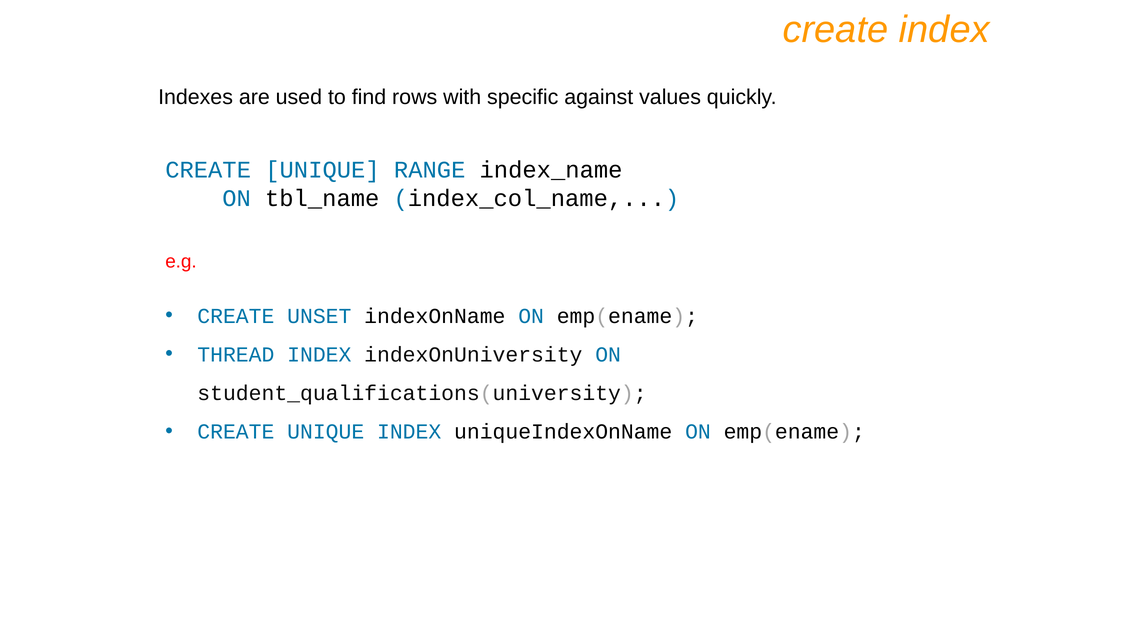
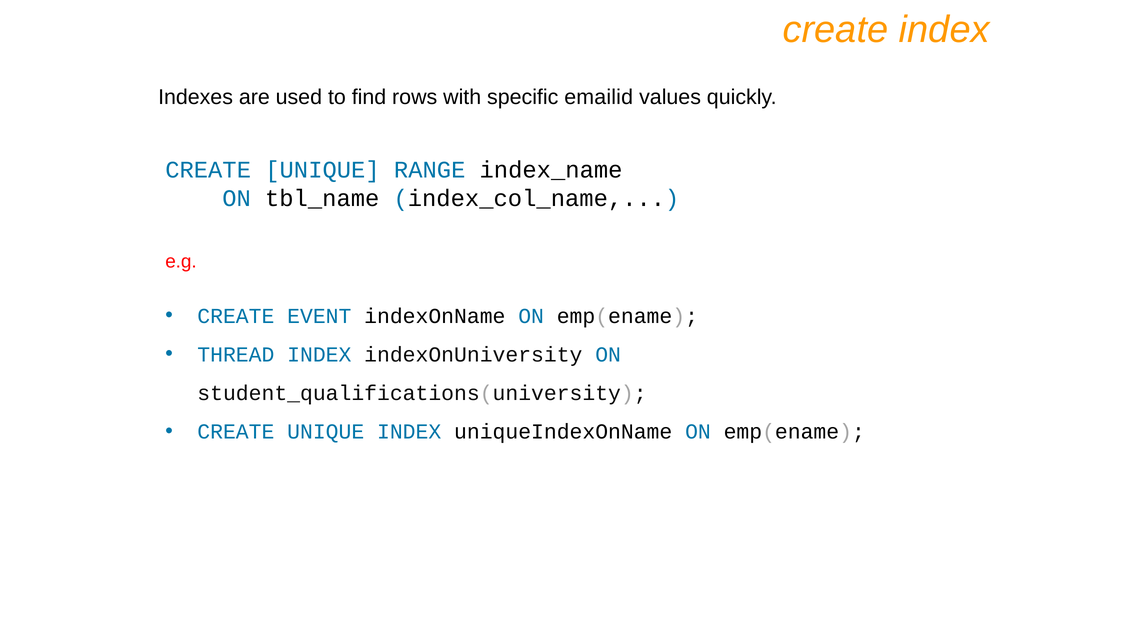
against: against -> emailid
UNSET: UNSET -> EVENT
